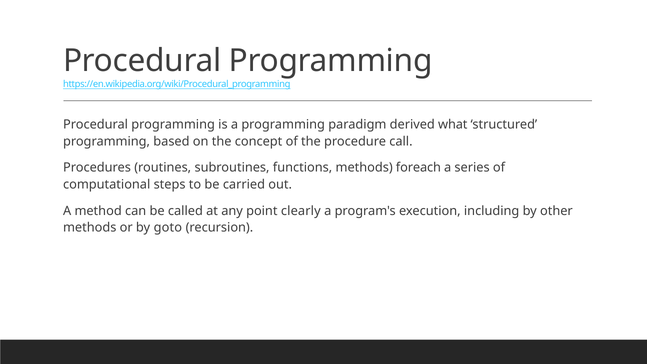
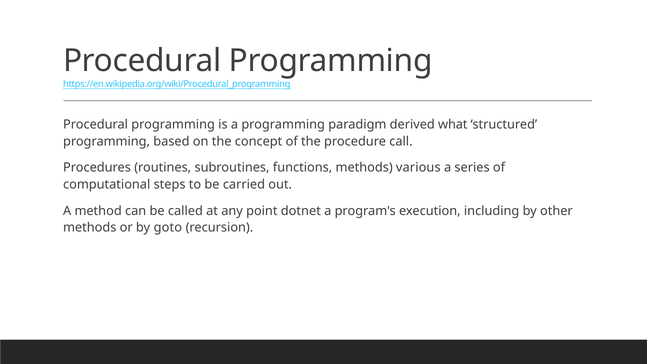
foreach: foreach -> various
clearly: clearly -> dotnet
